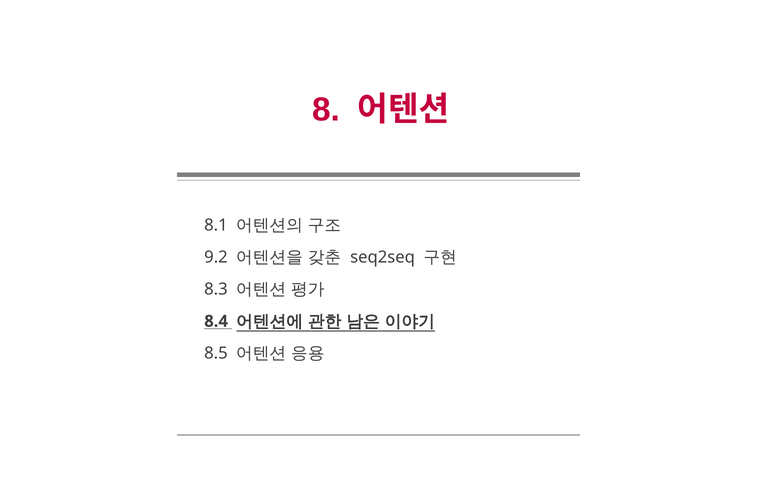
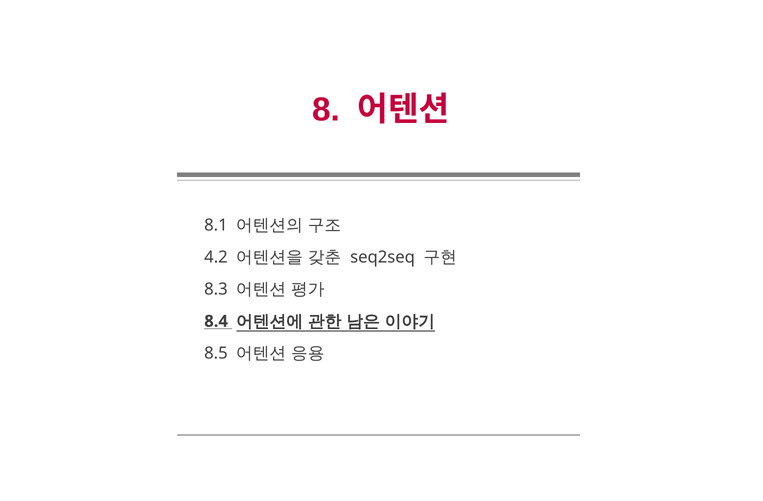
9.2: 9.2 -> 4.2
